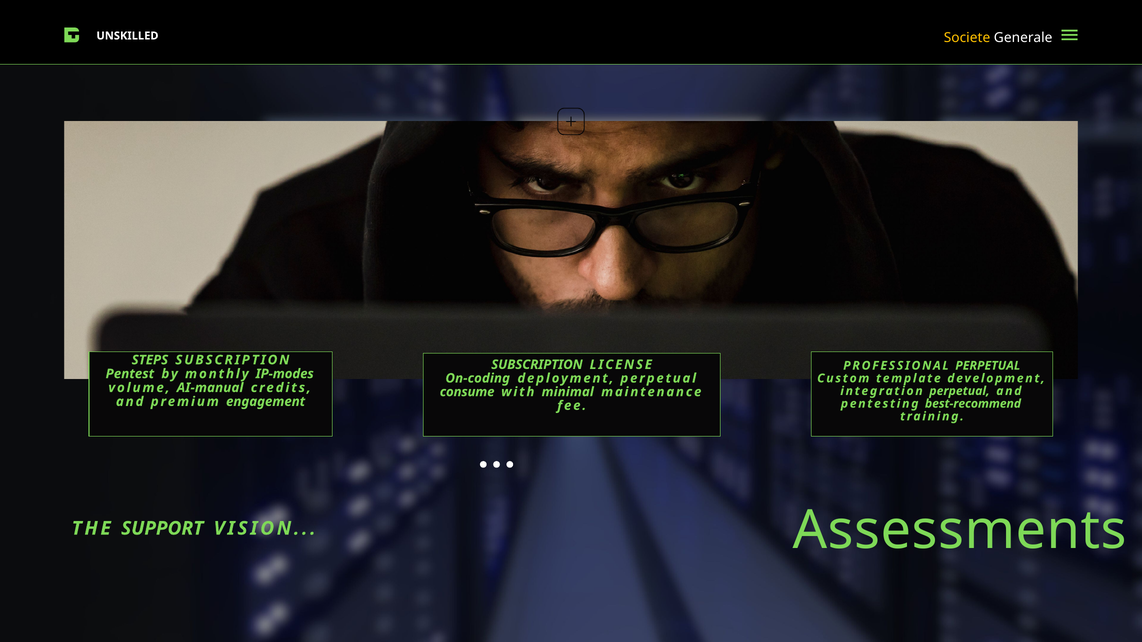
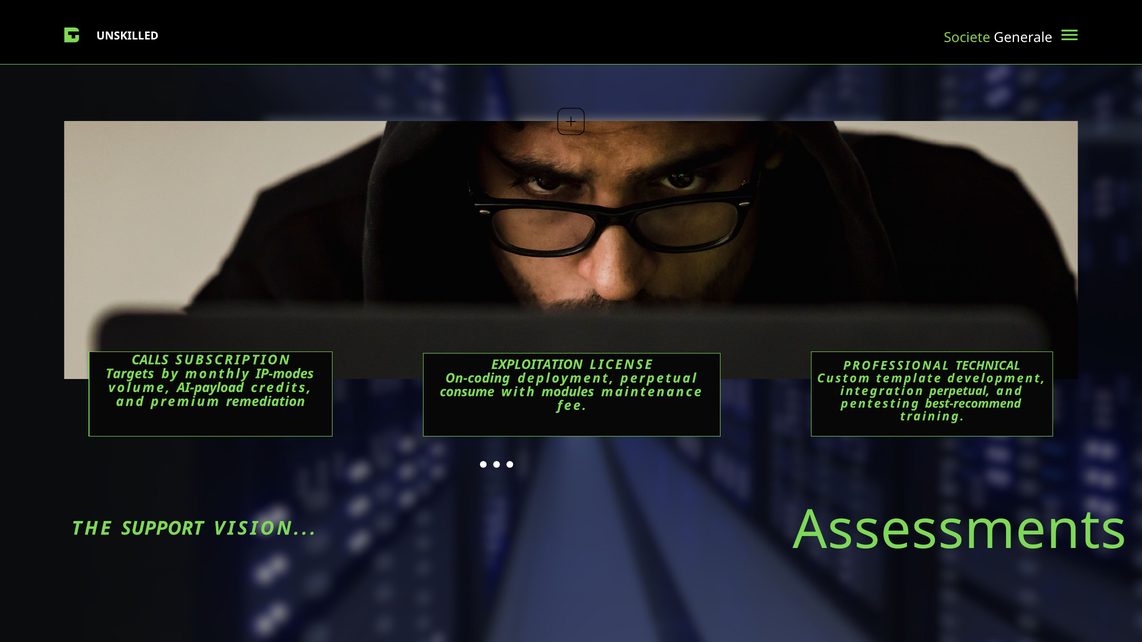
Societe colour: yellow -> light green
STEPS: STEPS -> CALLS
SUBSCRIPTION at (537, 365): SUBSCRIPTION -> EXPLOITATION
PROFESSIONAL PERPETUAL: PERPETUAL -> TECHNICAL
Pentest: Pentest -> Targets
AI-manual: AI-manual -> AI-payload
minimal: minimal -> modules
engagement: engagement -> remediation
